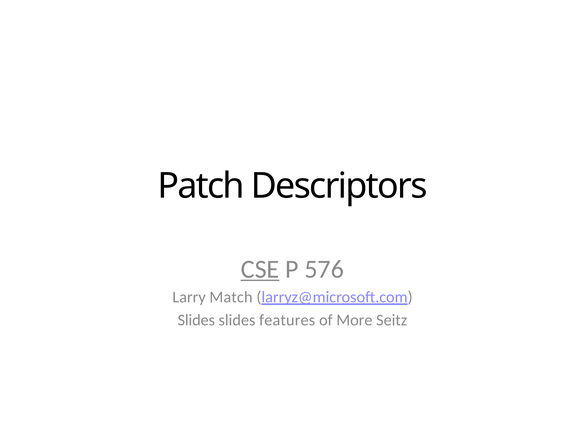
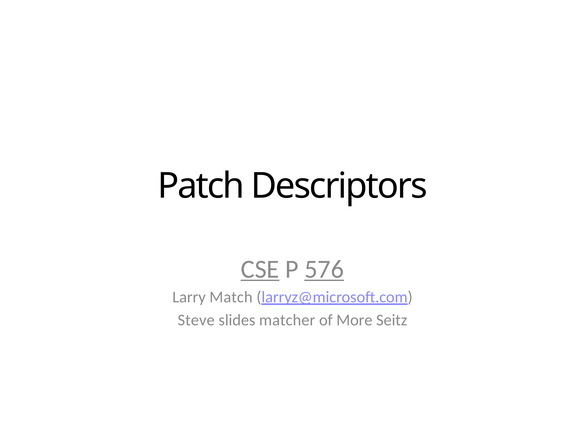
576 underline: none -> present
Slides at (196, 320): Slides -> Steve
features: features -> matcher
